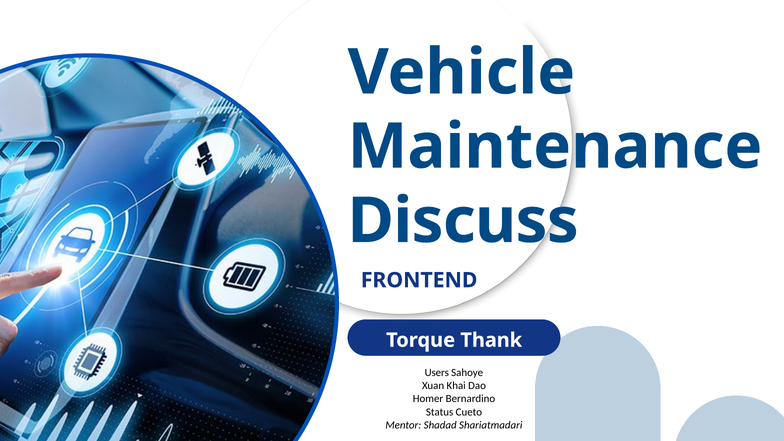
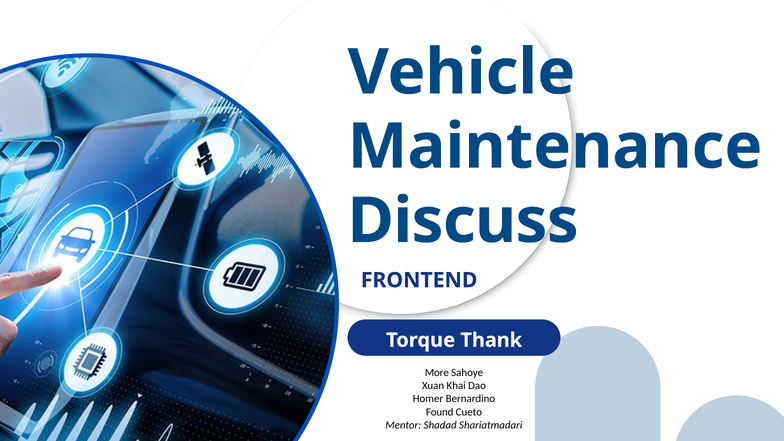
Users: Users -> More
Status: Status -> Found
